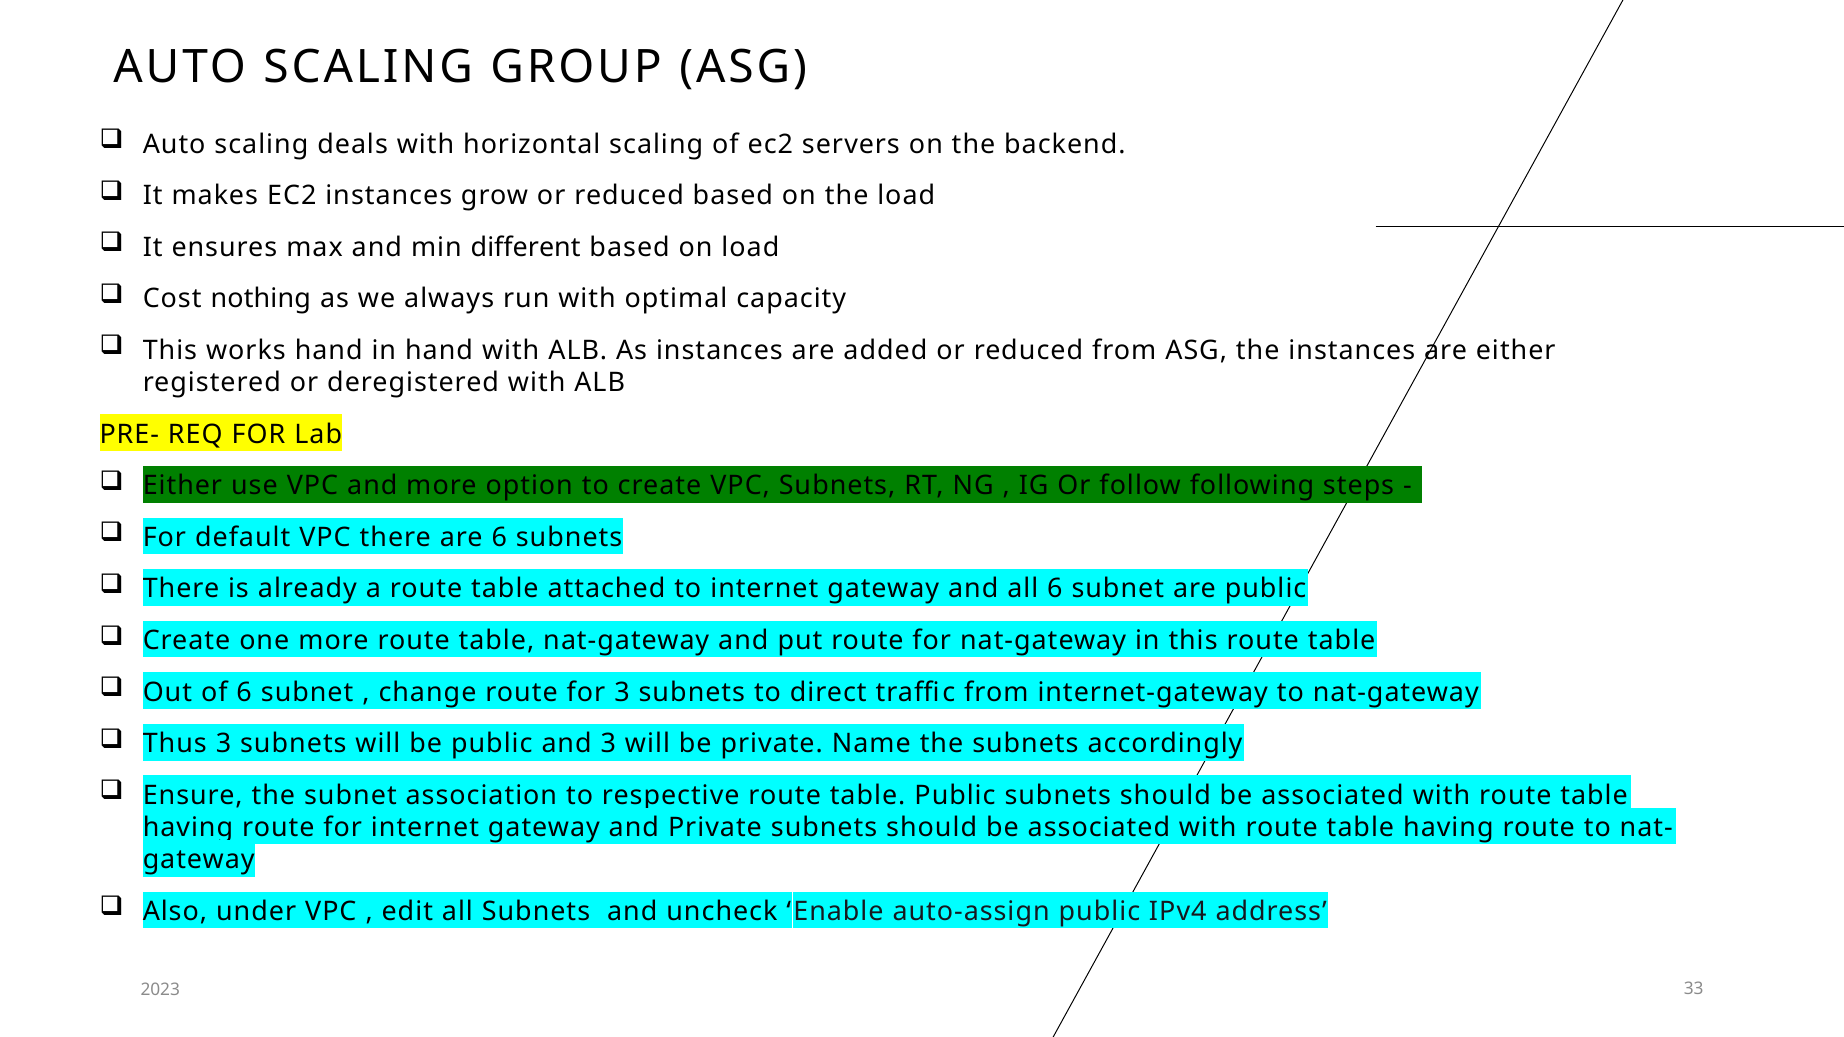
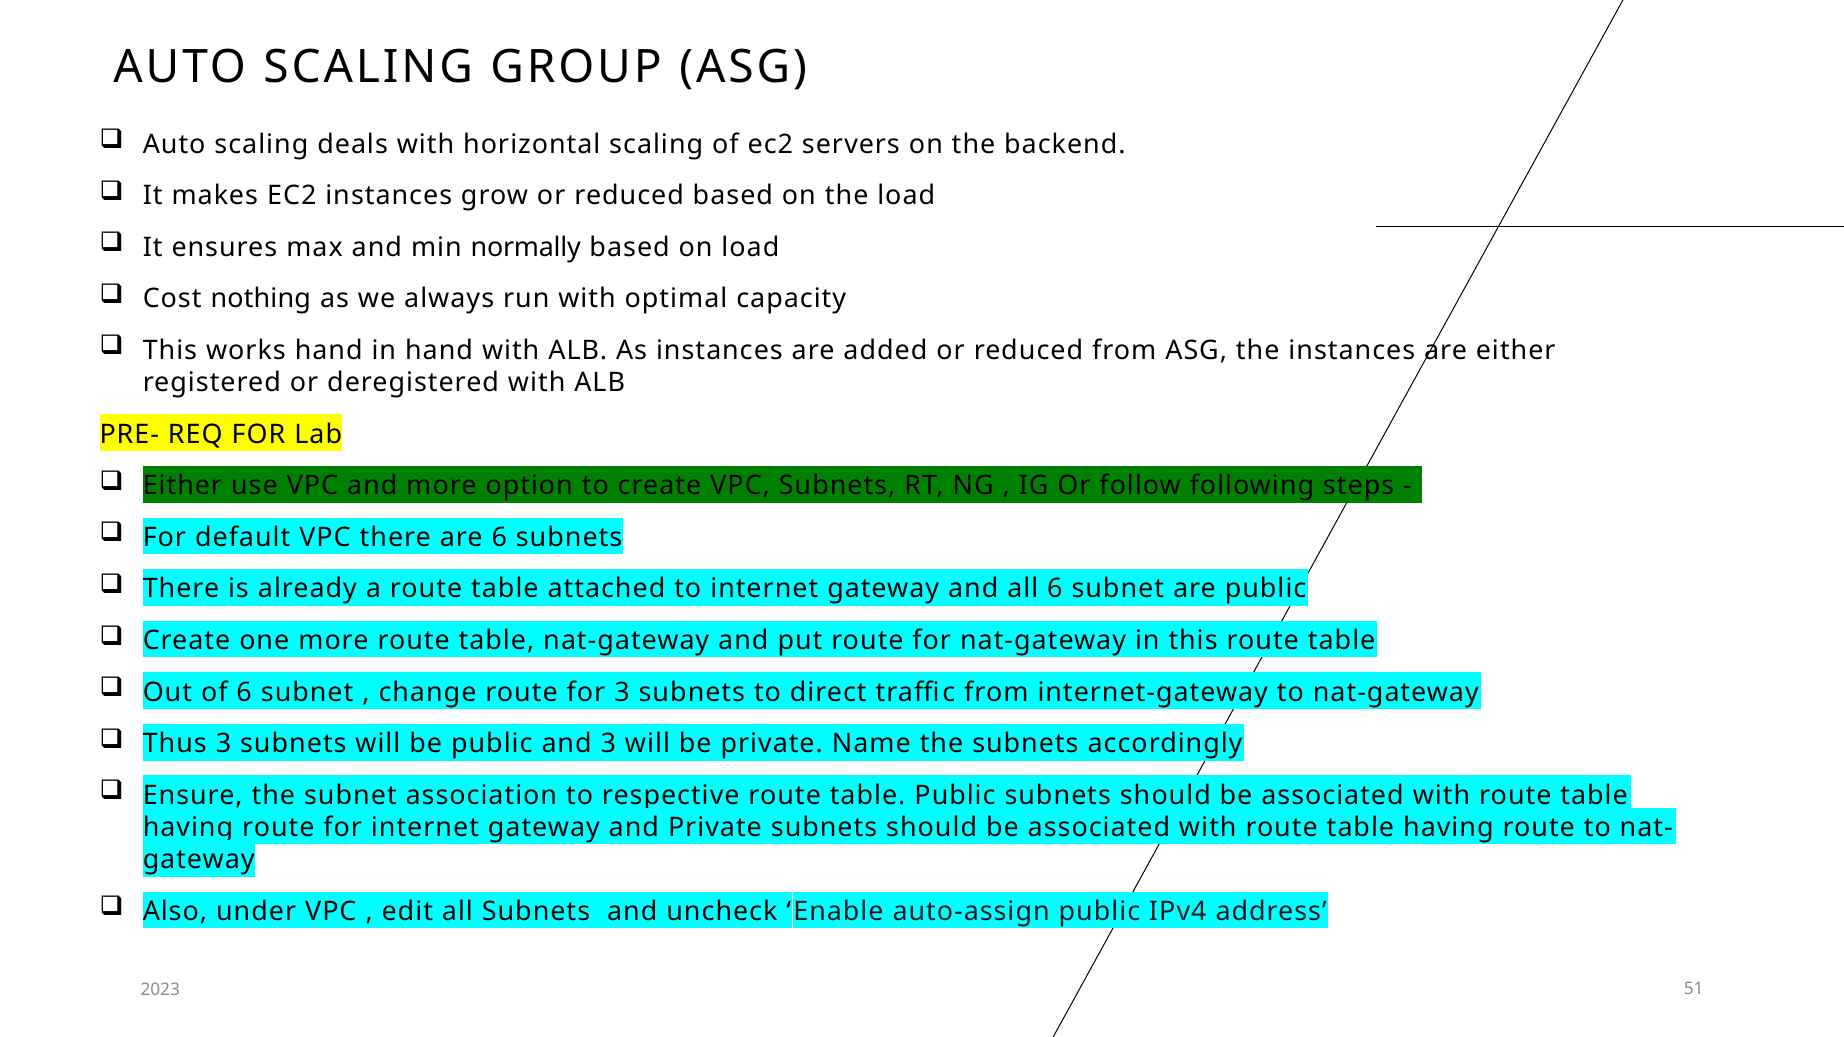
different: different -> normally
33: 33 -> 51
